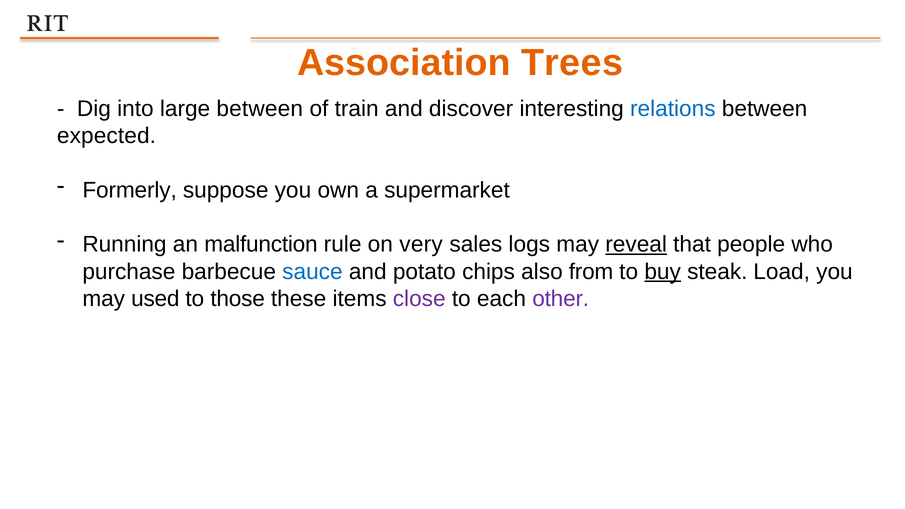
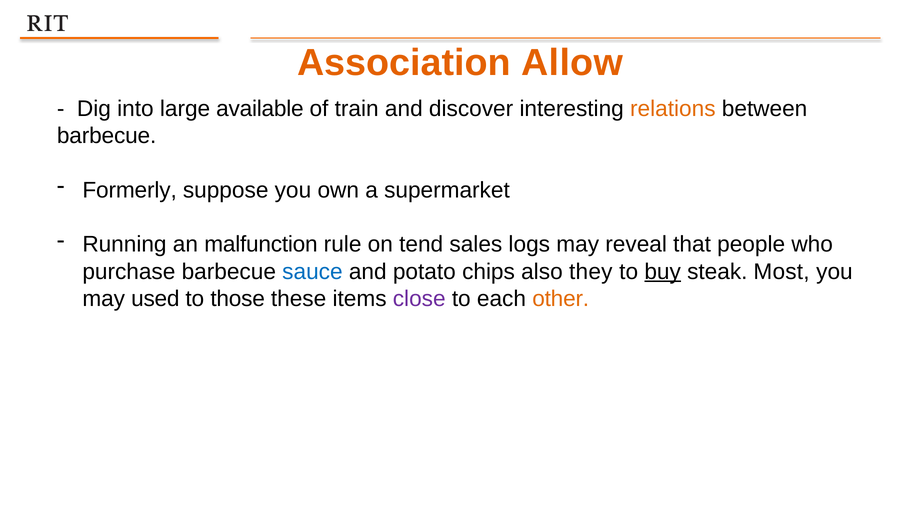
Trees: Trees -> Allow
large between: between -> available
relations colour: blue -> orange
expected at (106, 136): expected -> barbecue
very: very -> tend
reveal underline: present -> none
from: from -> they
Load: Load -> Most
other colour: purple -> orange
